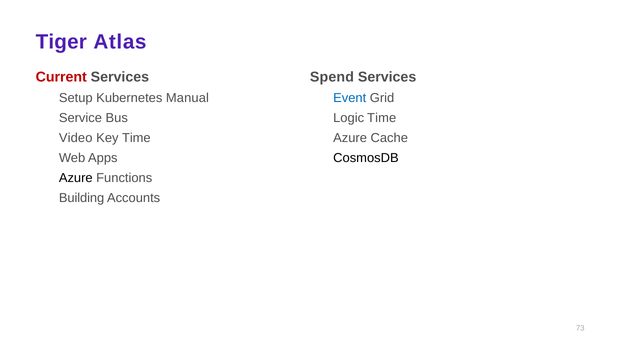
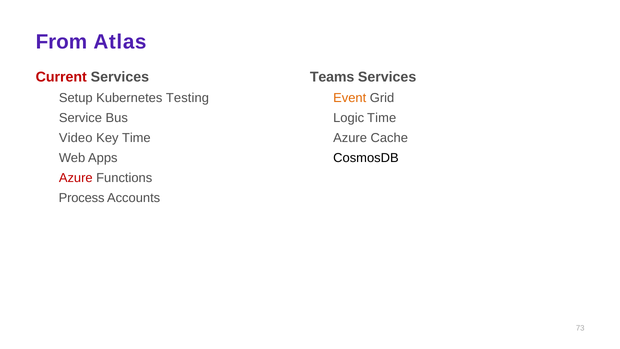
Tiger: Tiger -> From
Spend: Spend -> Teams
Manual: Manual -> Testing
Event colour: blue -> orange
Azure at (76, 178) colour: black -> red
Building: Building -> Process
